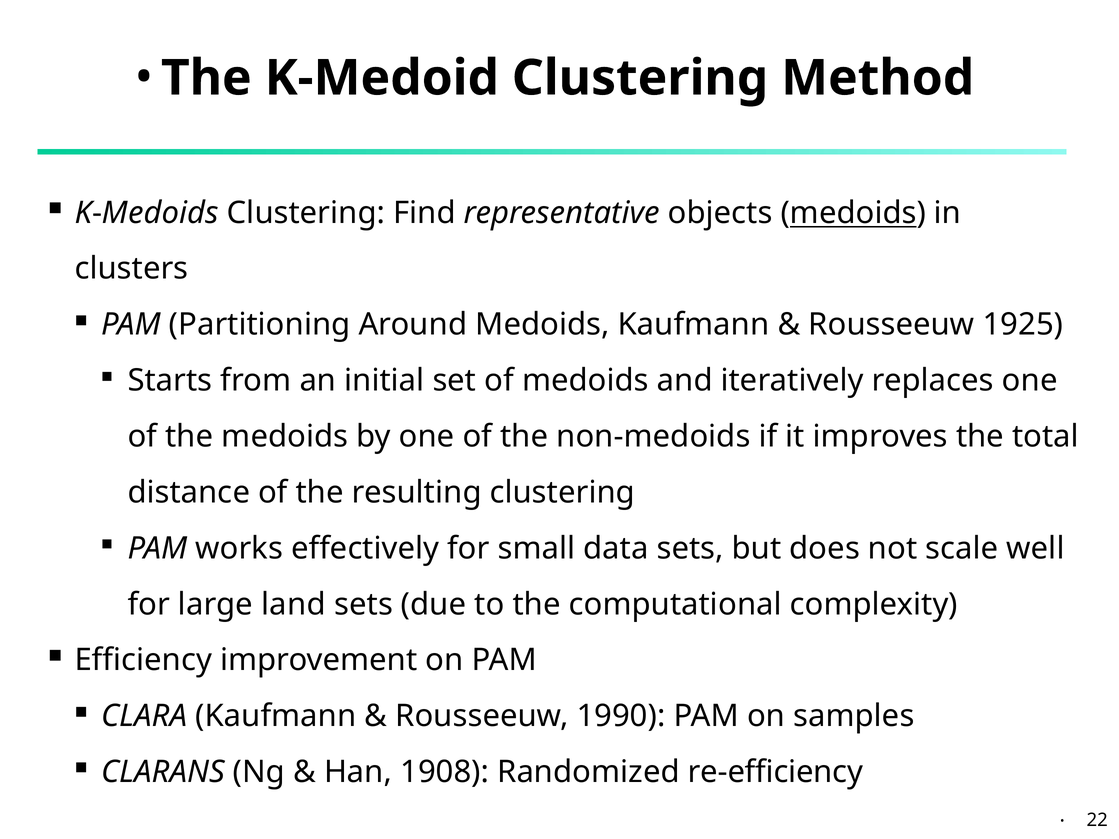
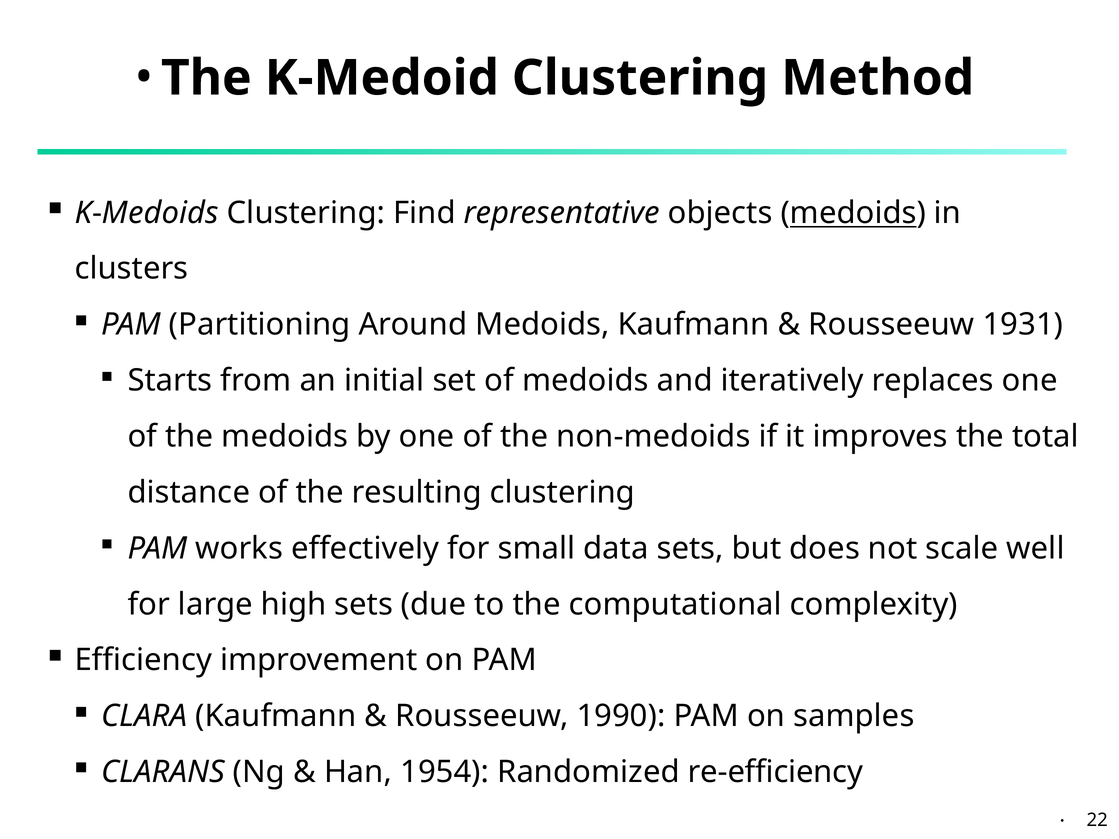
1925: 1925 -> 1931
land: land -> high
1908: 1908 -> 1954
